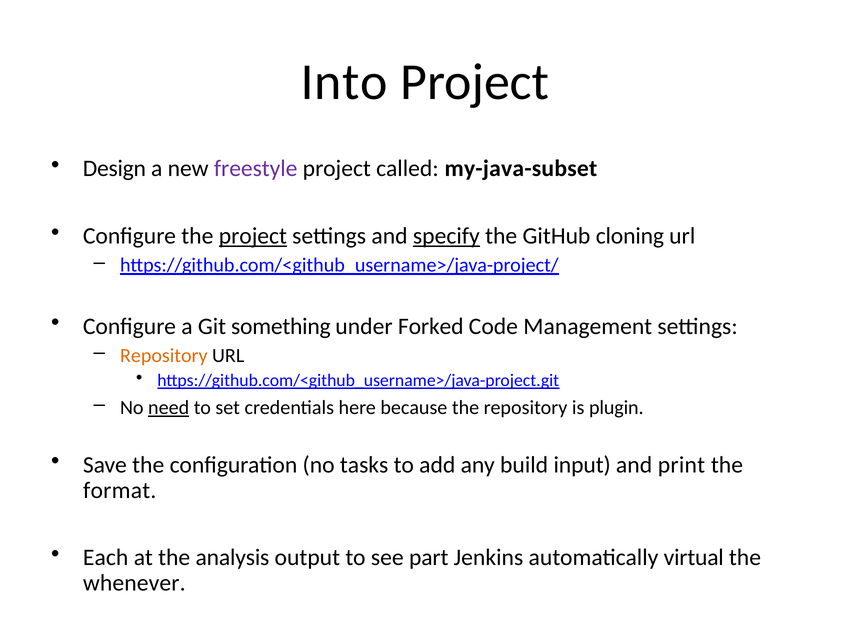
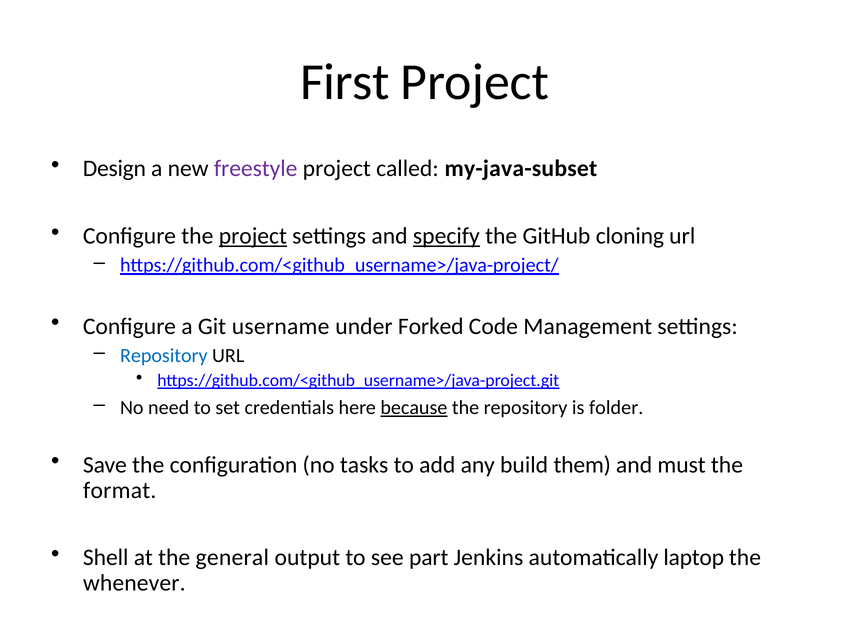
Into: Into -> First
something: something -> username
Repository at (164, 356) colour: orange -> blue
need underline: present -> none
because underline: none -> present
plugin: plugin -> folder
input: input -> them
print: print -> must
Each: Each -> Shell
analysis: analysis -> general
virtual: virtual -> laptop
